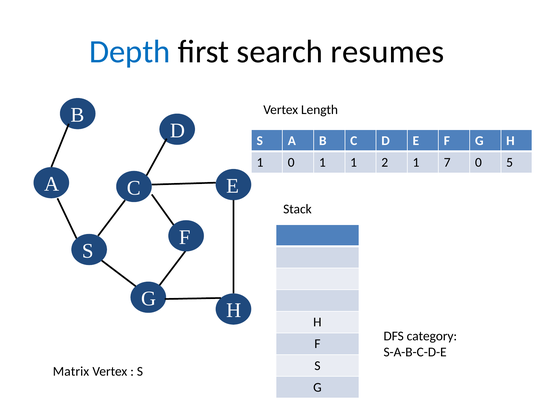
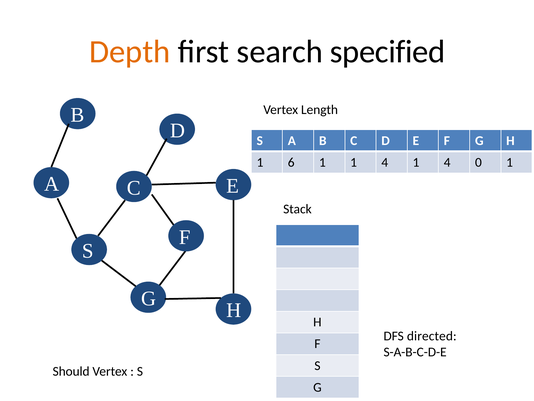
Depth colour: blue -> orange
resumes: resumes -> specified
1 0: 0 -> 6
1 1 2: 2 -> 4
7 at (447, 162): 7 -> 4
0 5: 5 -> 1
category: category -> directed
Matrix: Matrix -> Should
